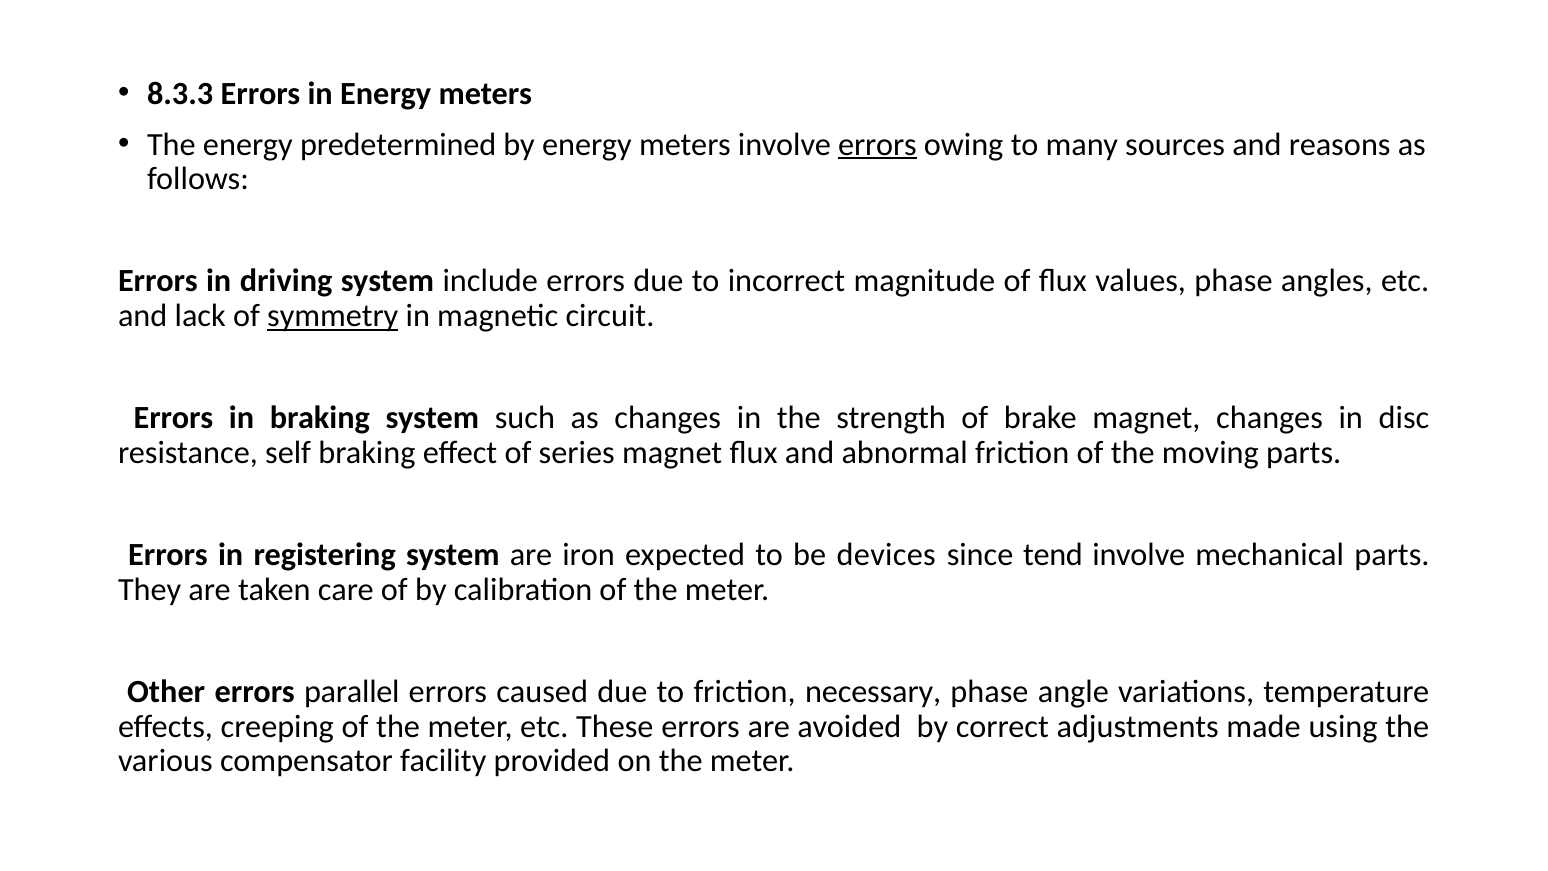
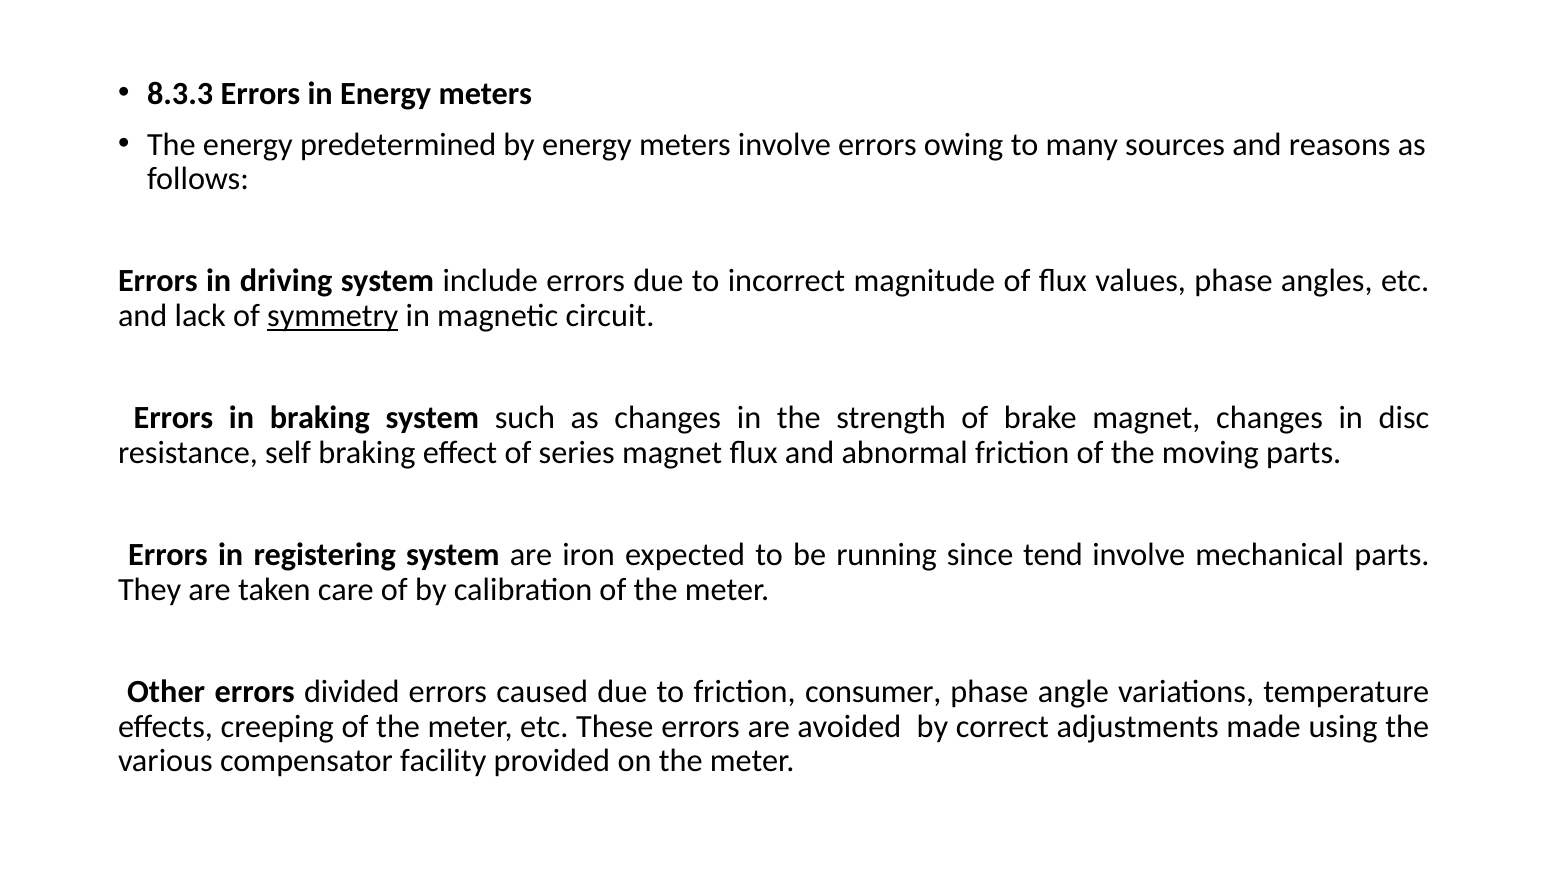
errors at (877, 144) underline: present -> none
devices: devices -> running
parallel: parallel -> divided
necessary: necessary -> consumer
